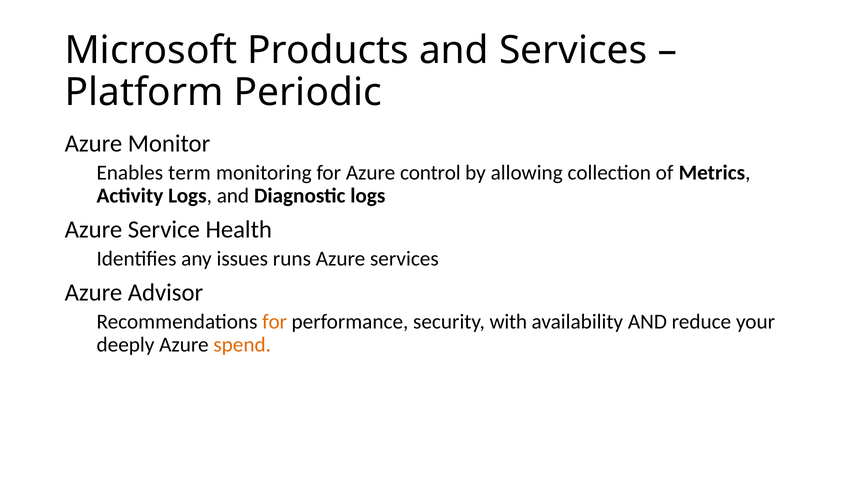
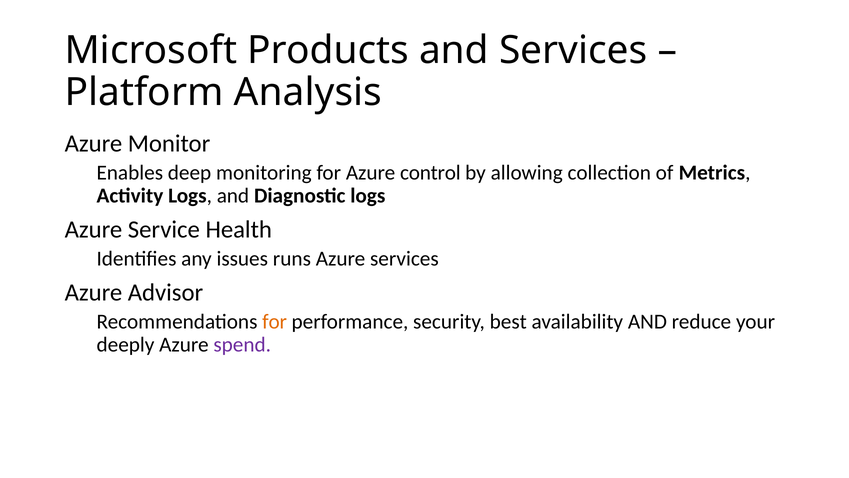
Periodic: Periodic -> Analysis
term: term -> deep
with: with -> best
spend colour: orange -> purple
